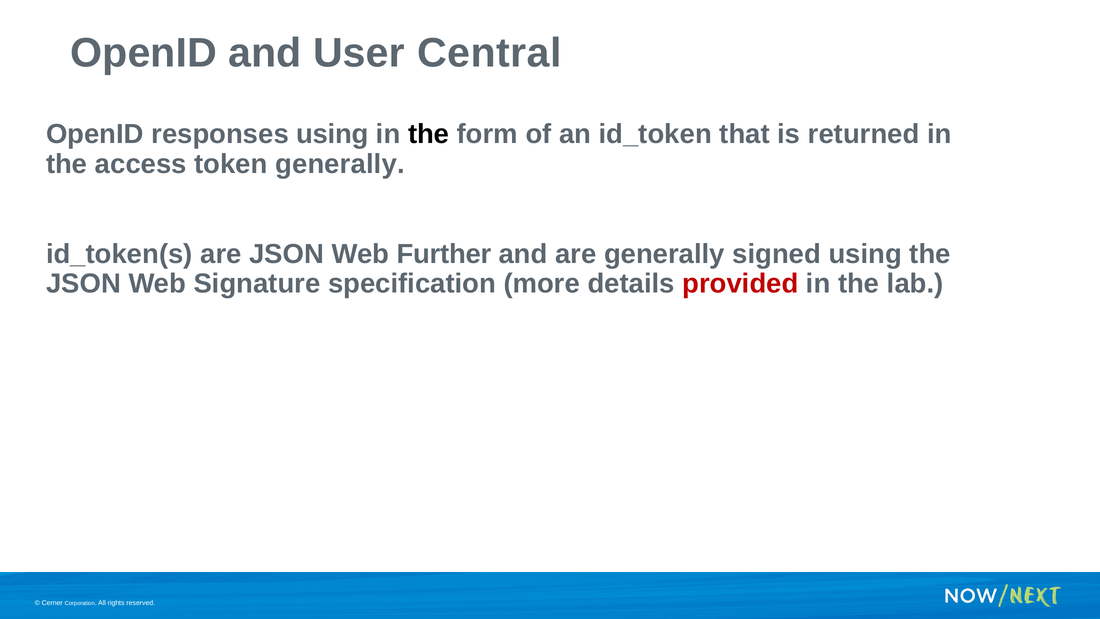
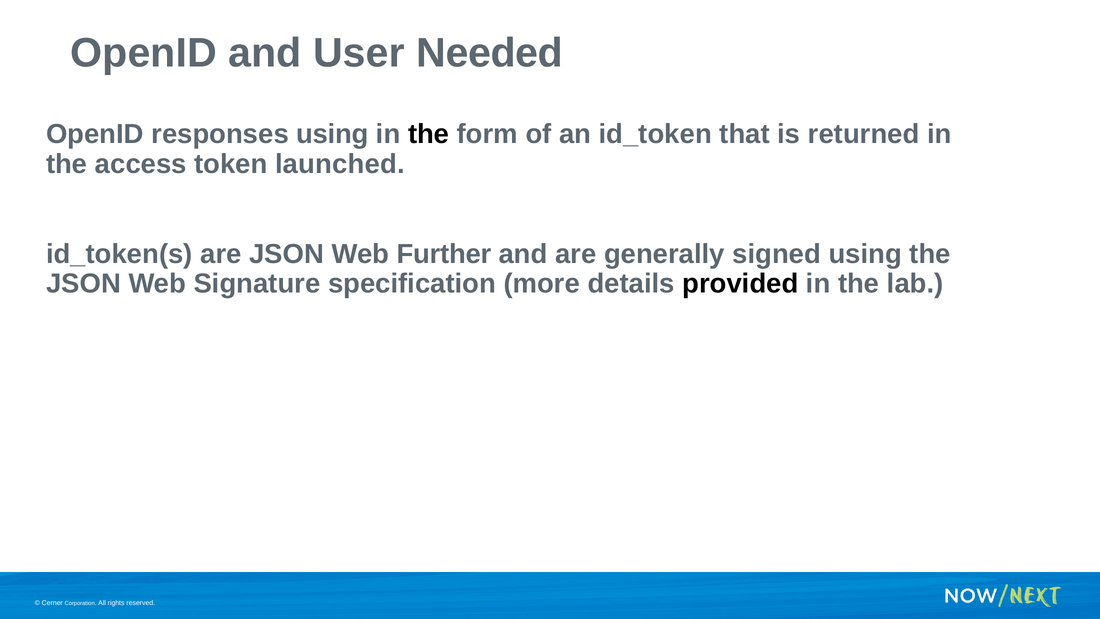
Central: Central -> Needed
token generally: generally -> launched
provided colour: red -> black
